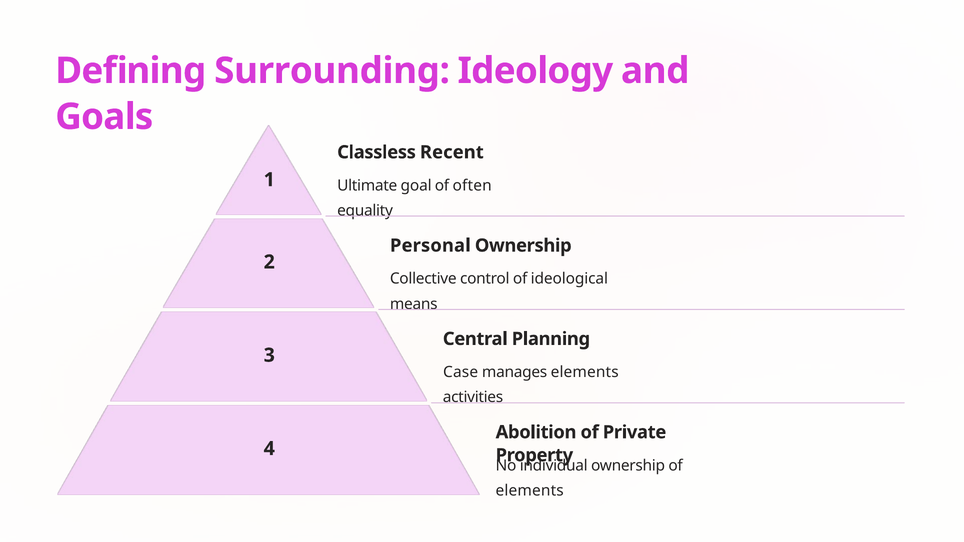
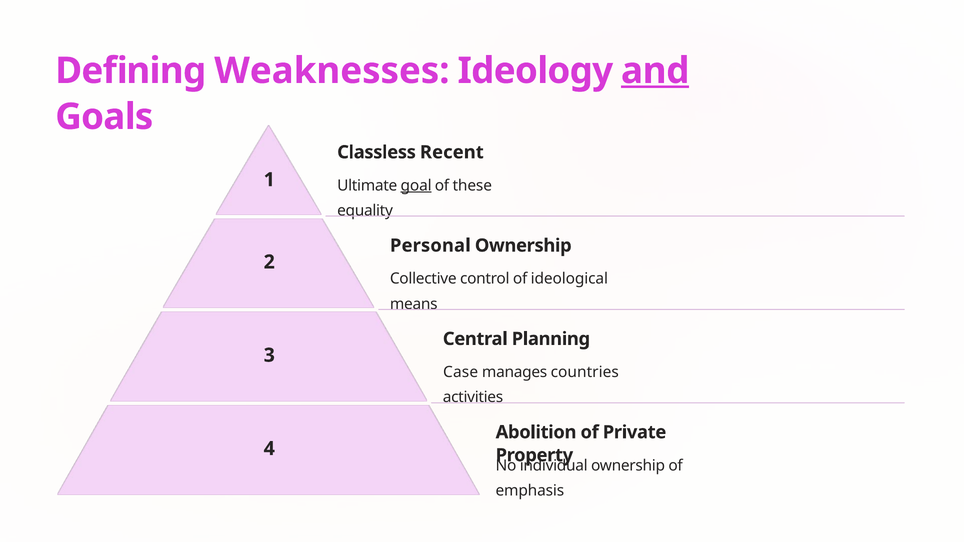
Surrounding: Surrounding -> Weaknesses
and underline: none -> present
goal underline: none -> present
often: often -> these
manages elements: elements -> countries
elements at (530, 491): elements -> emphasis
